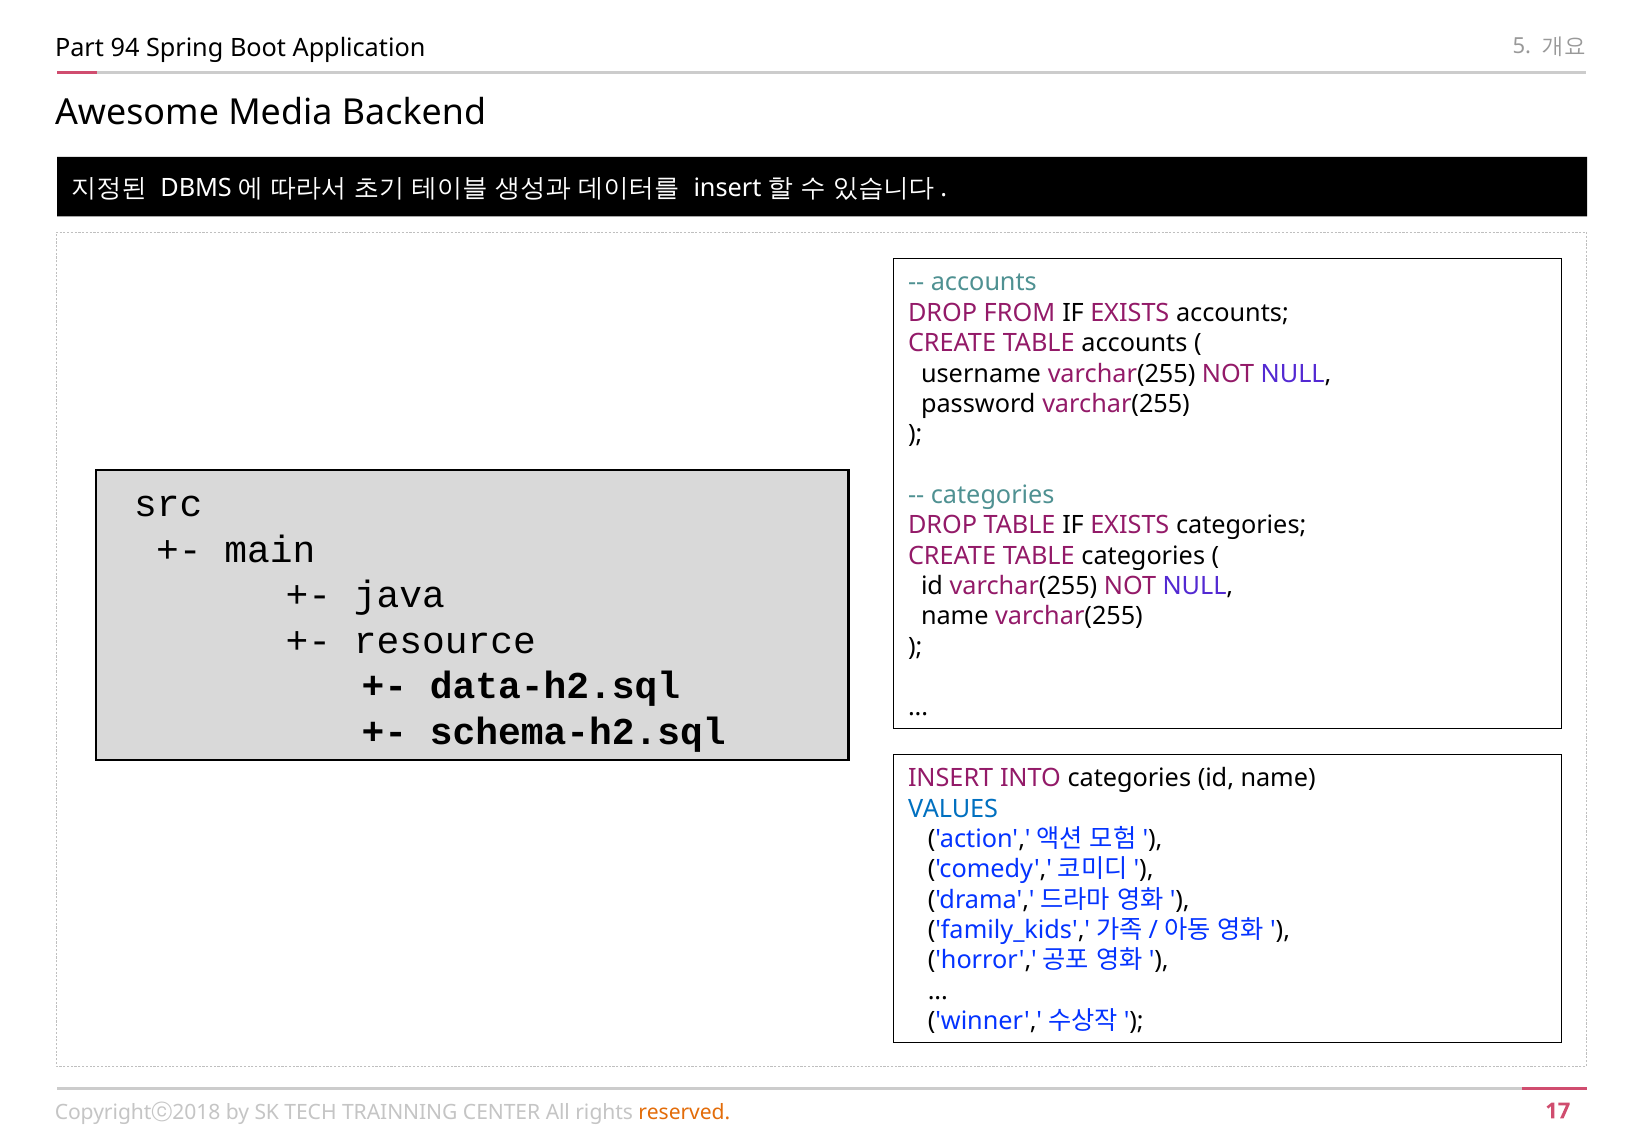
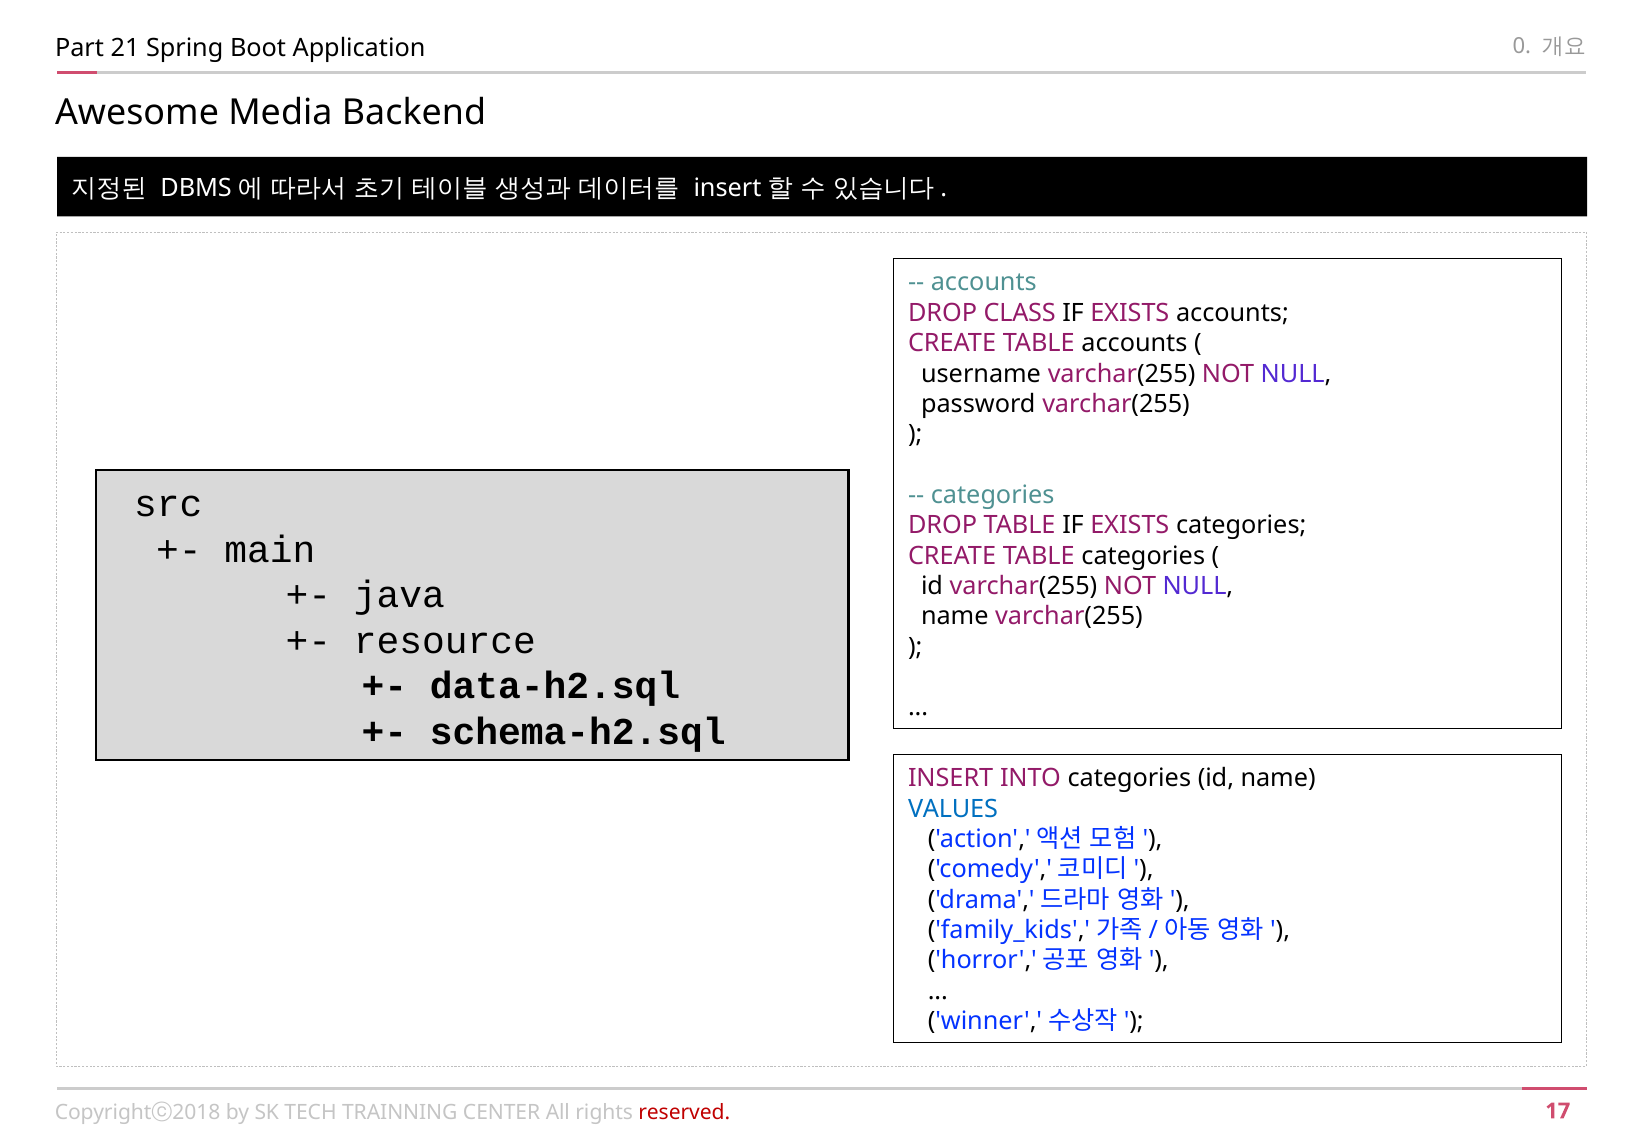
94: 94 -> 21
5: 5 -> 0
FROM: FROM -> CLASS
reserved colour: orange -> red
